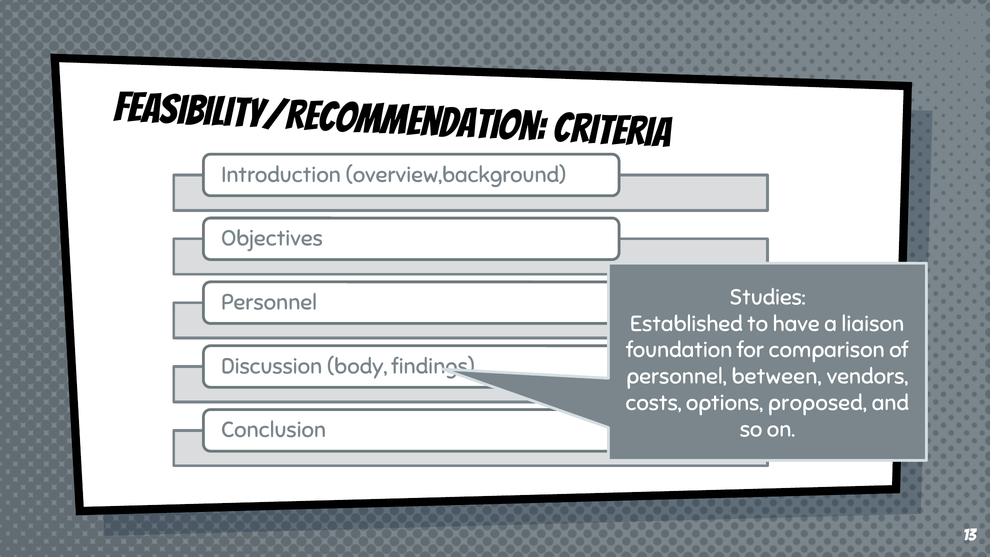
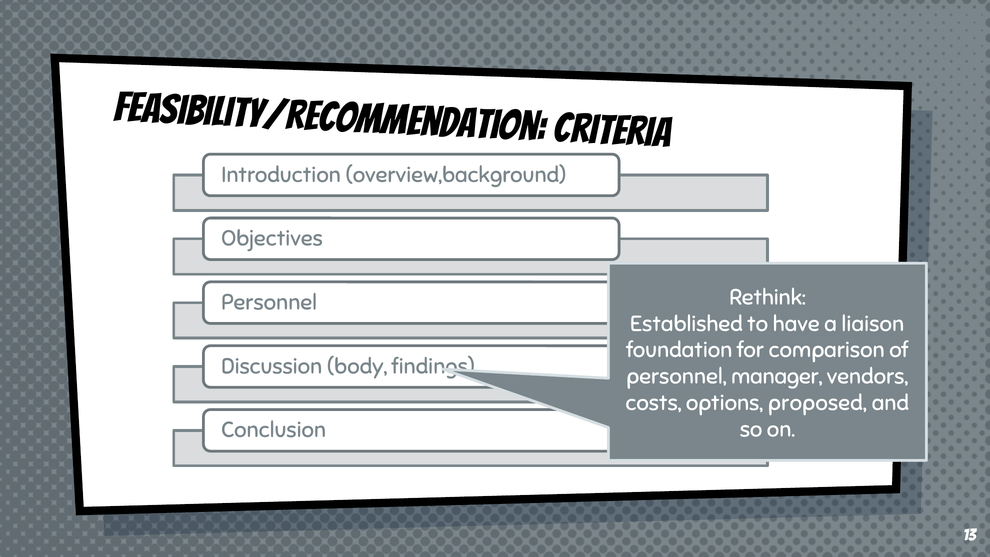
Studies: Studies -> Rethink
between: between -> manager
